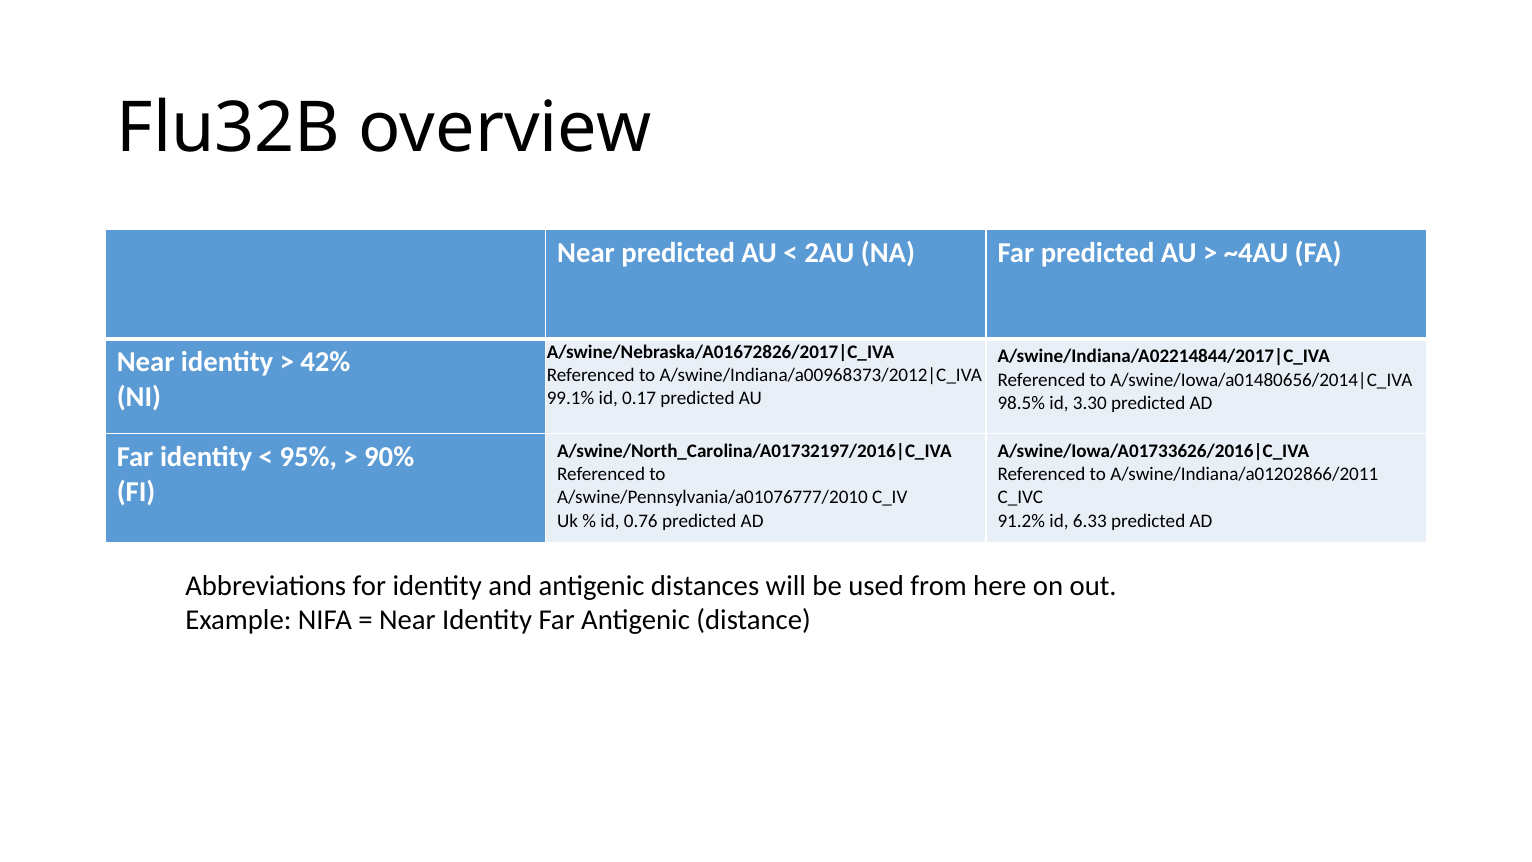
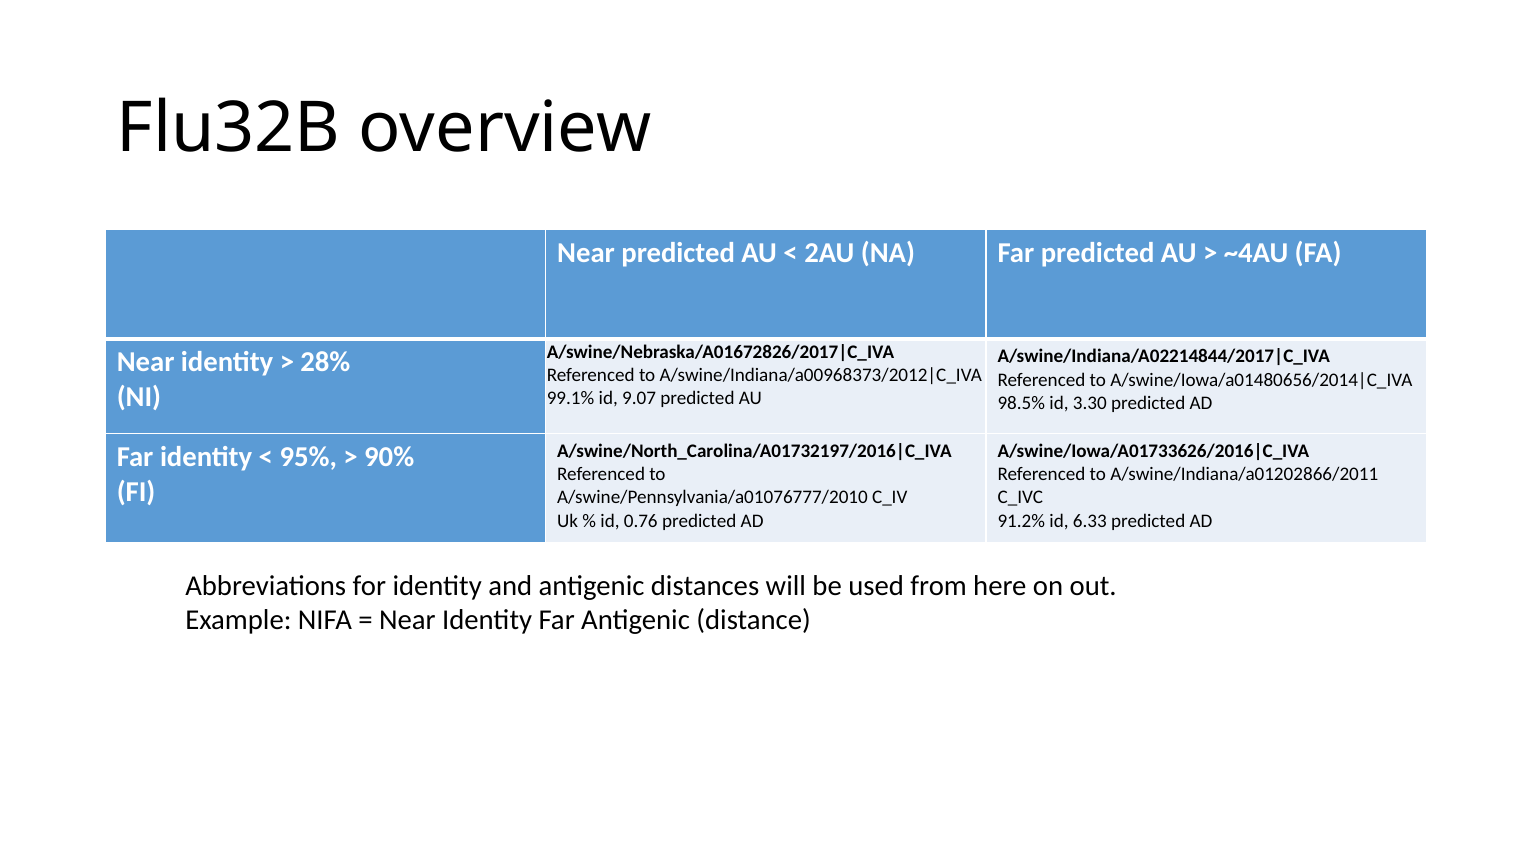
42%: 42% -> 28%
0.17: 0.17 -> 9.07
